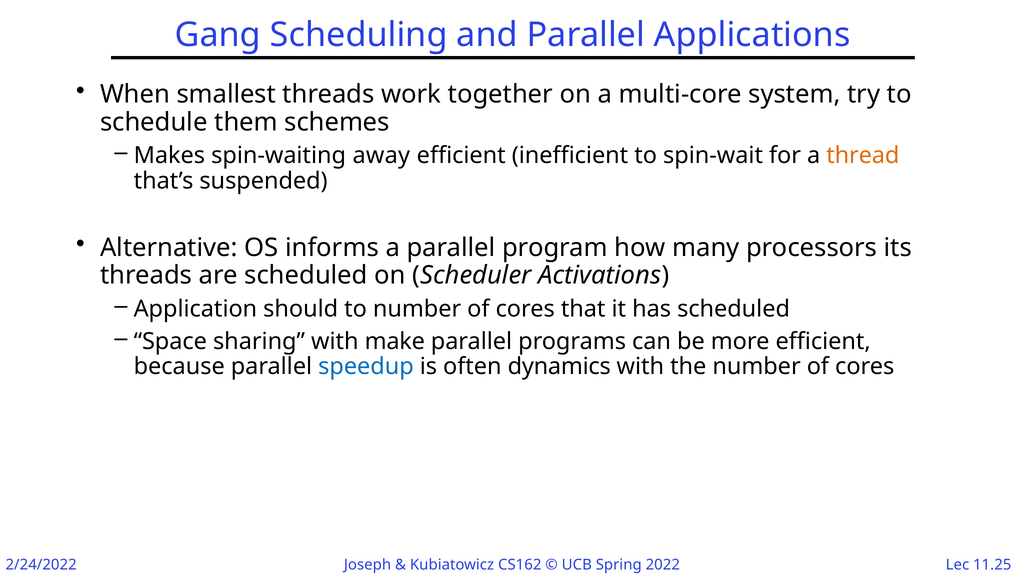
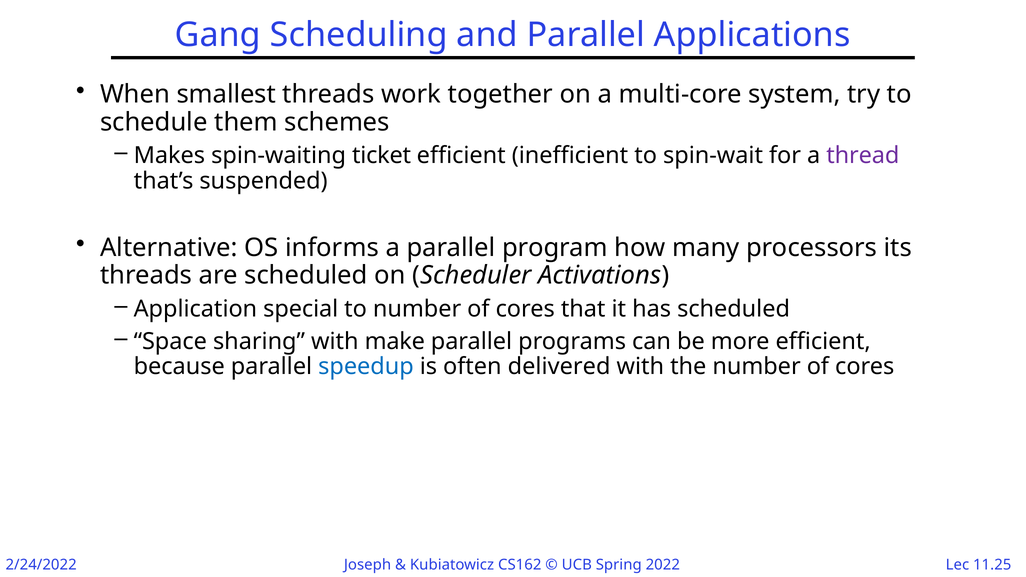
away: away -> ticket
thread colour: orange -> purple
should: should -> special
dynamics: dynamics -> delivered
